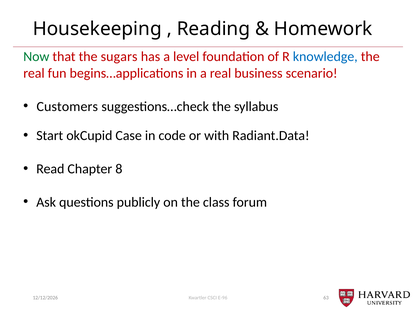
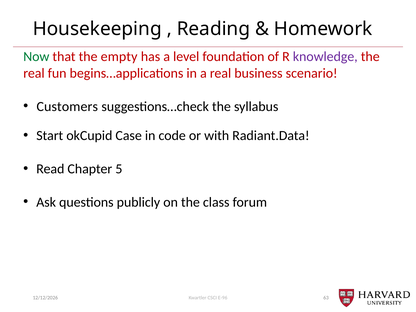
sugars: sugars -> empty
knowledge colour: blue -> purple
8: 8 -> 5
